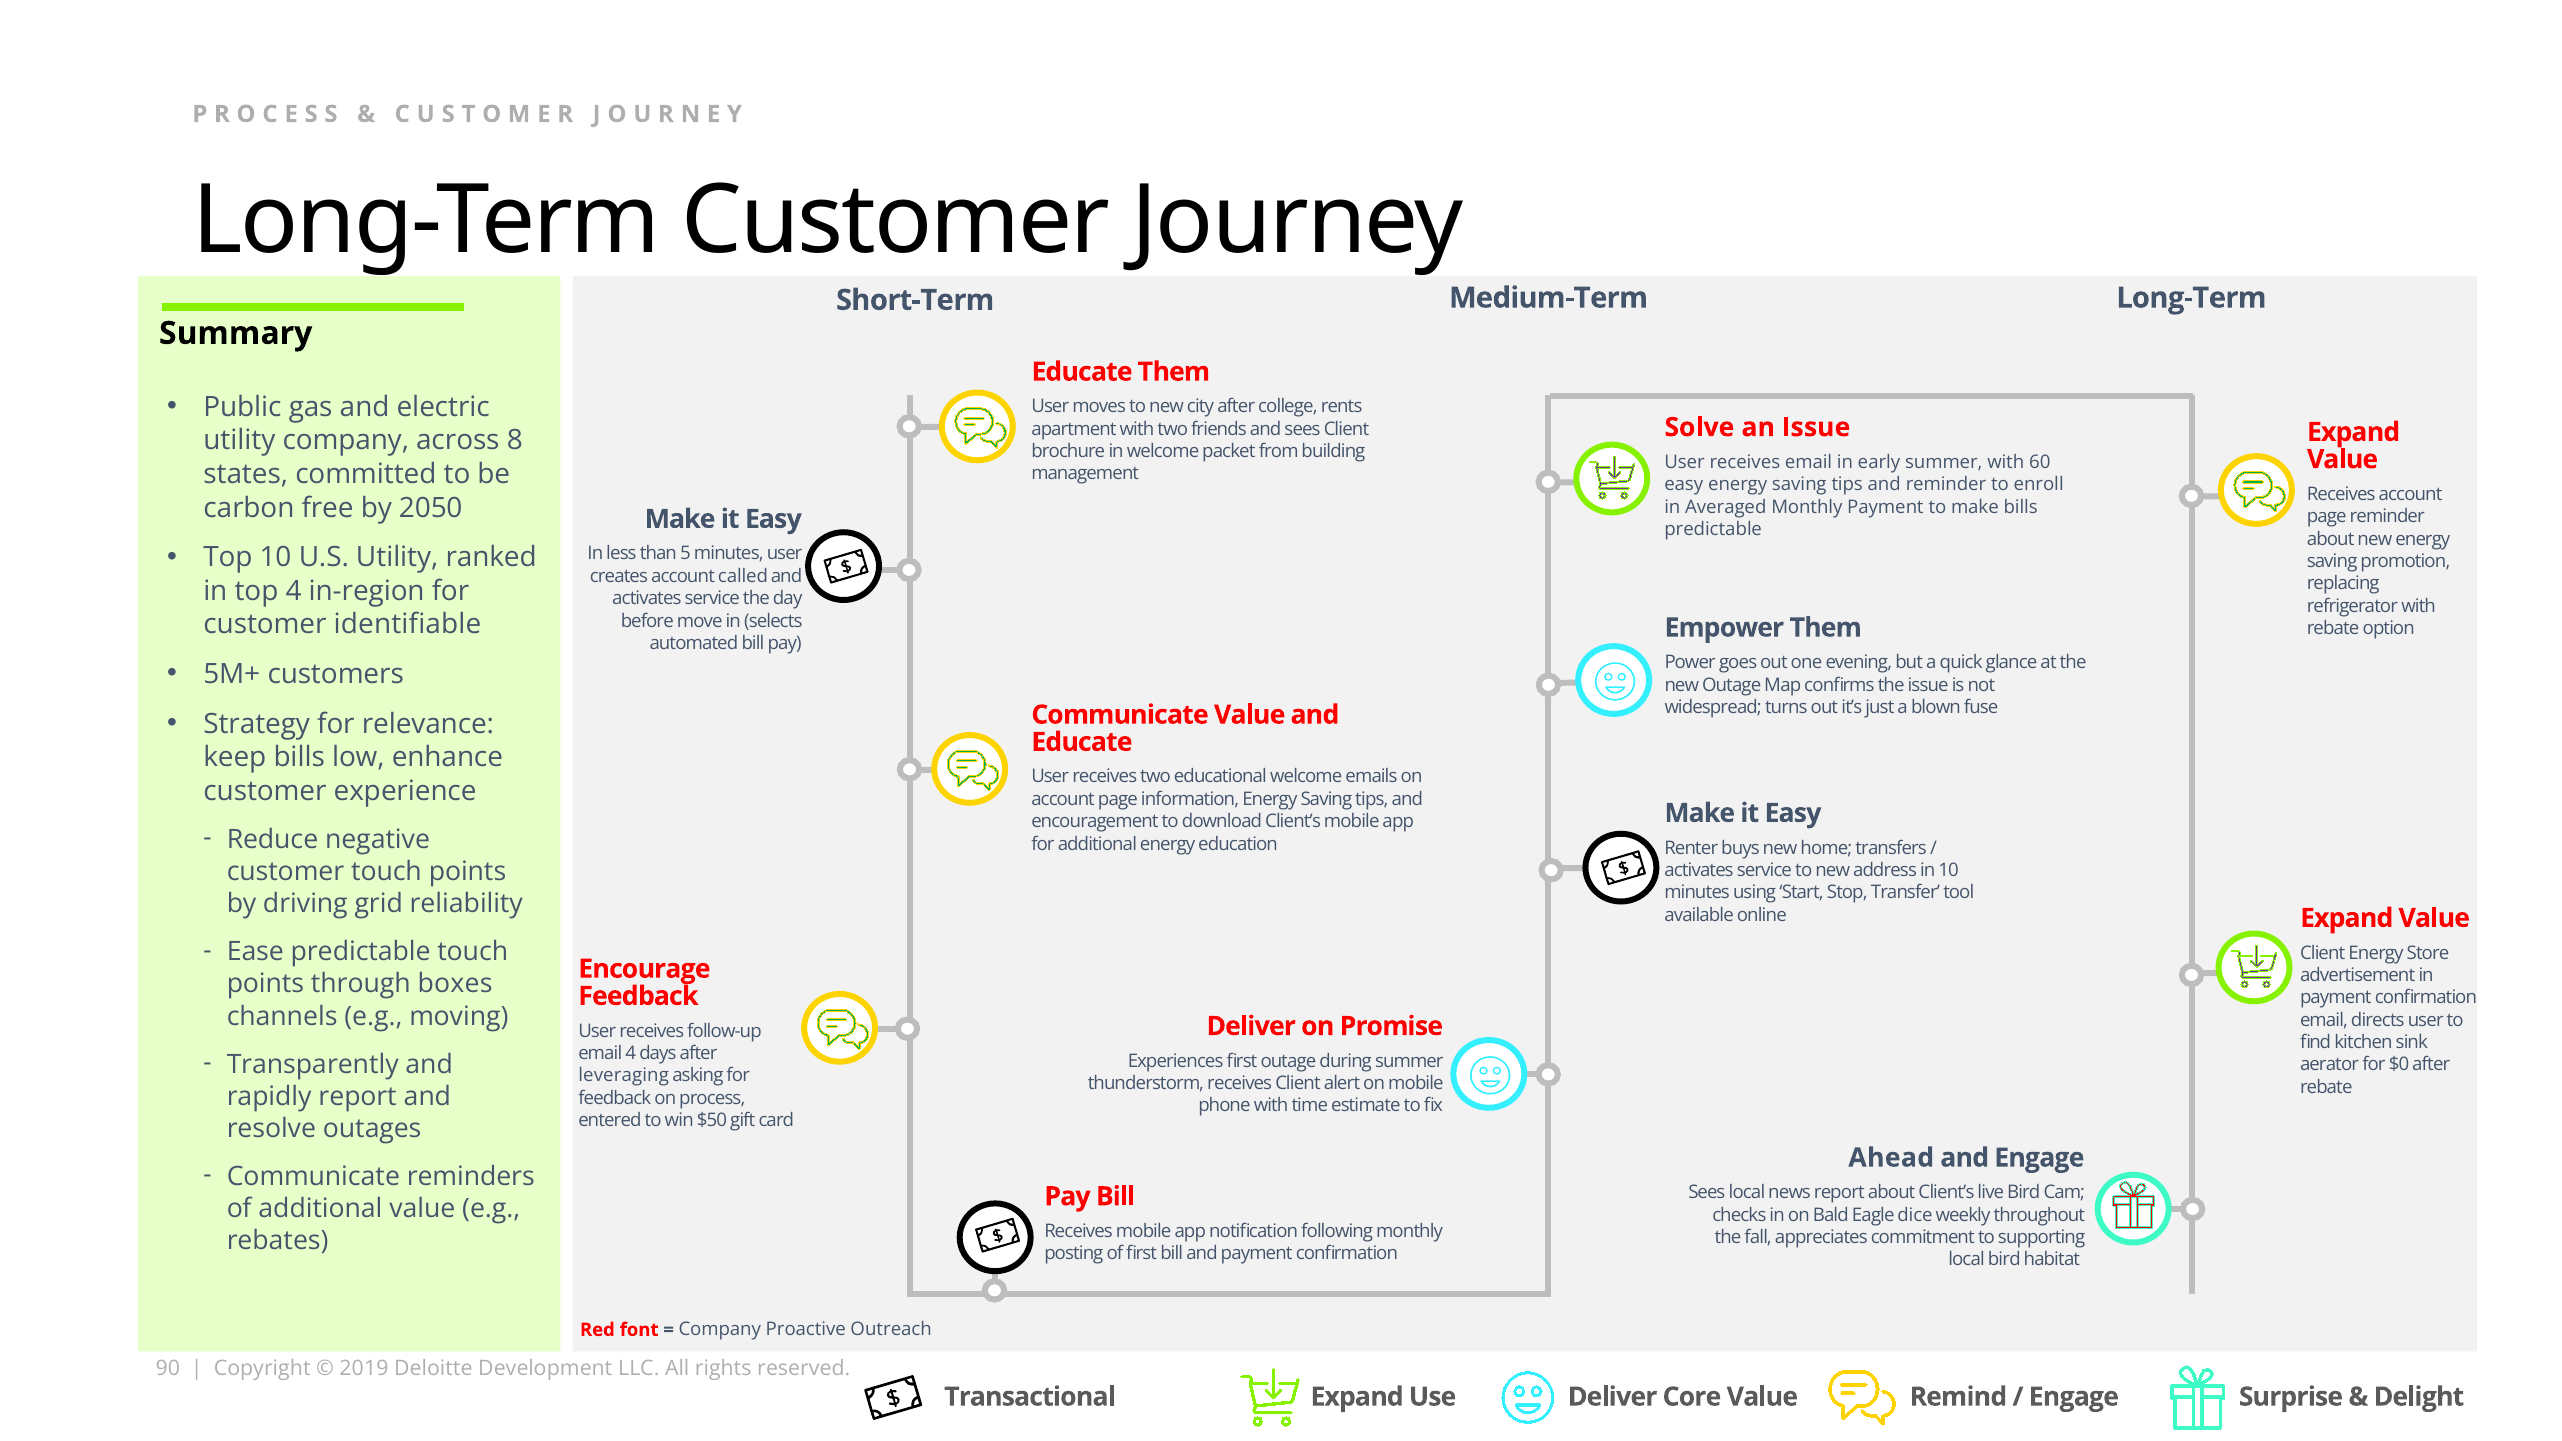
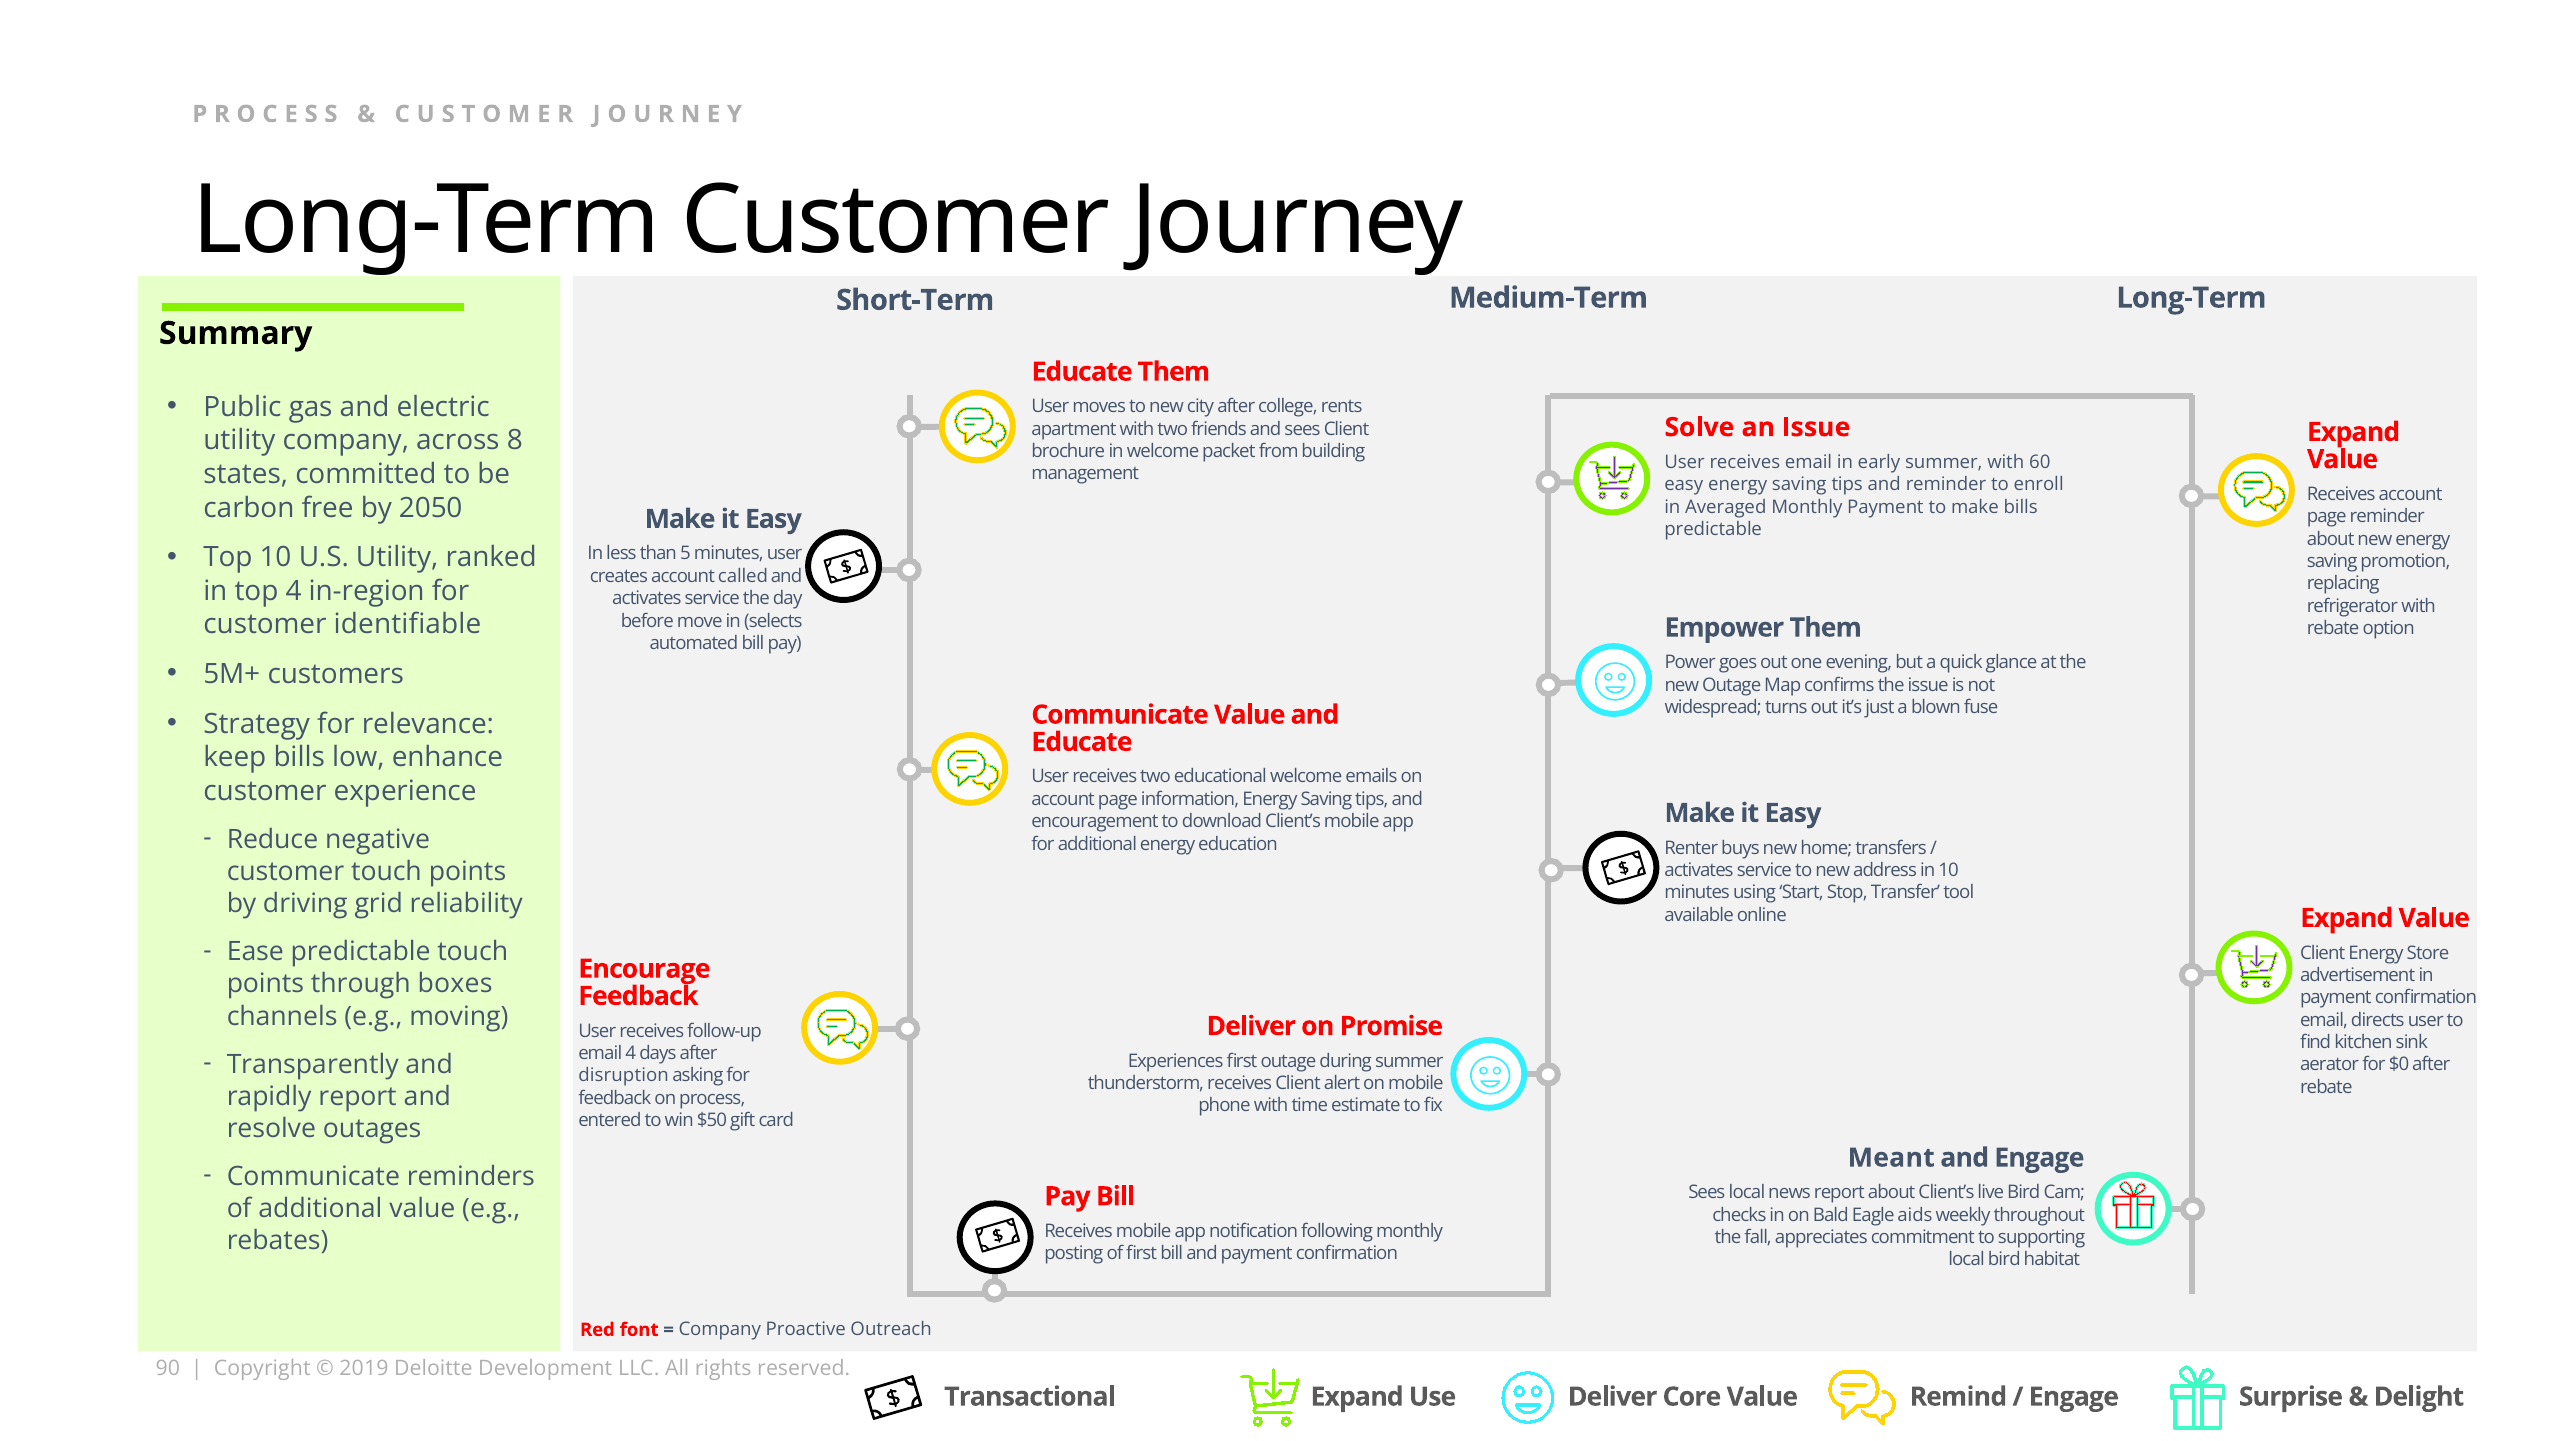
leveraging: leveraging -> disruption
Ahead: Ahead -> Meant
dice: dice -> aids
